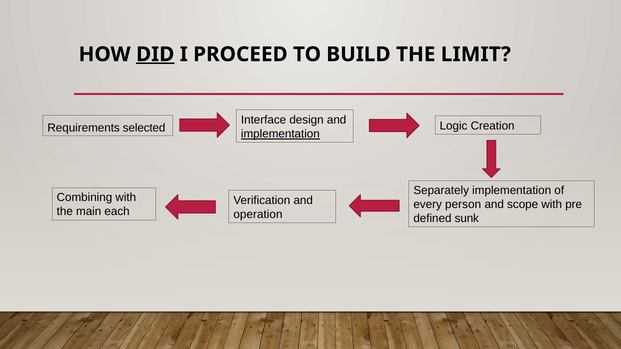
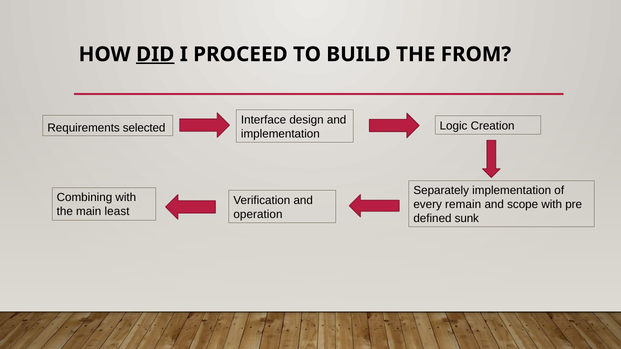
LIMIT: LIMIT -> FROM
implementation at (280, 134) underline: present -> none
person: person -> remain
each: each -> least
